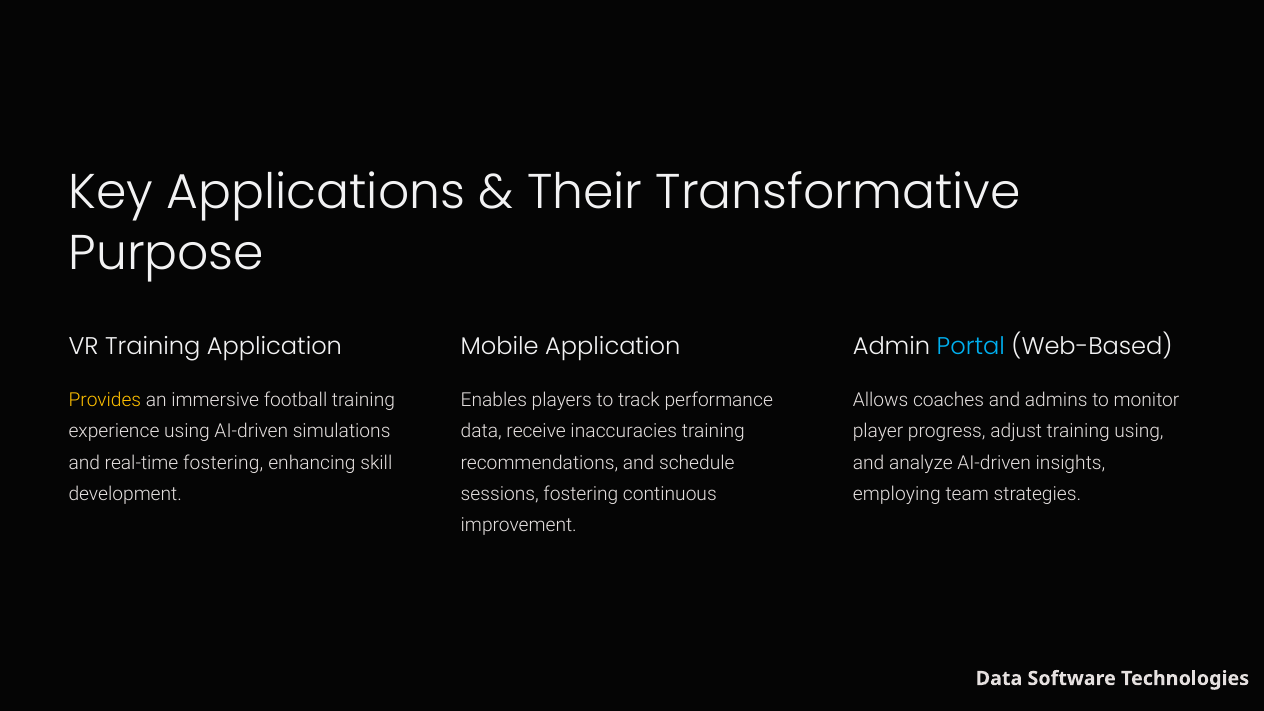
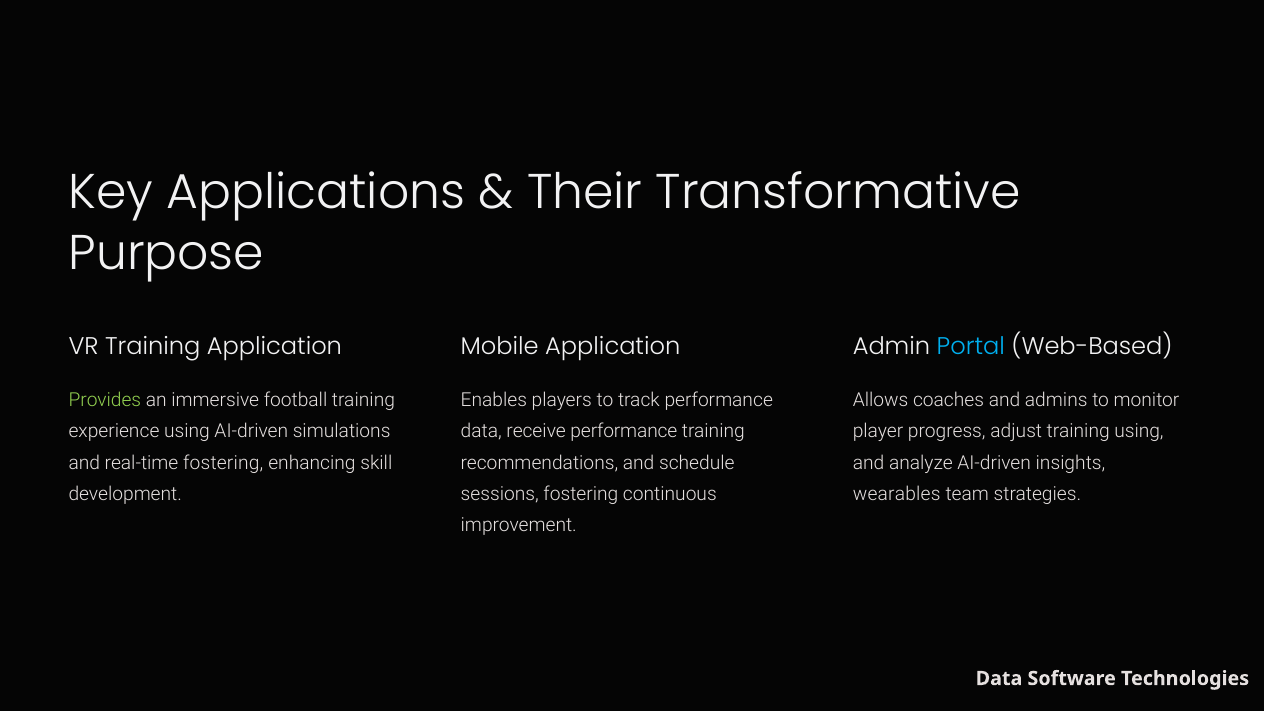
Provides colour: yellow -> light green
receive inaccuracies: inaccuracies -> performance
employing: employing -> wearables
